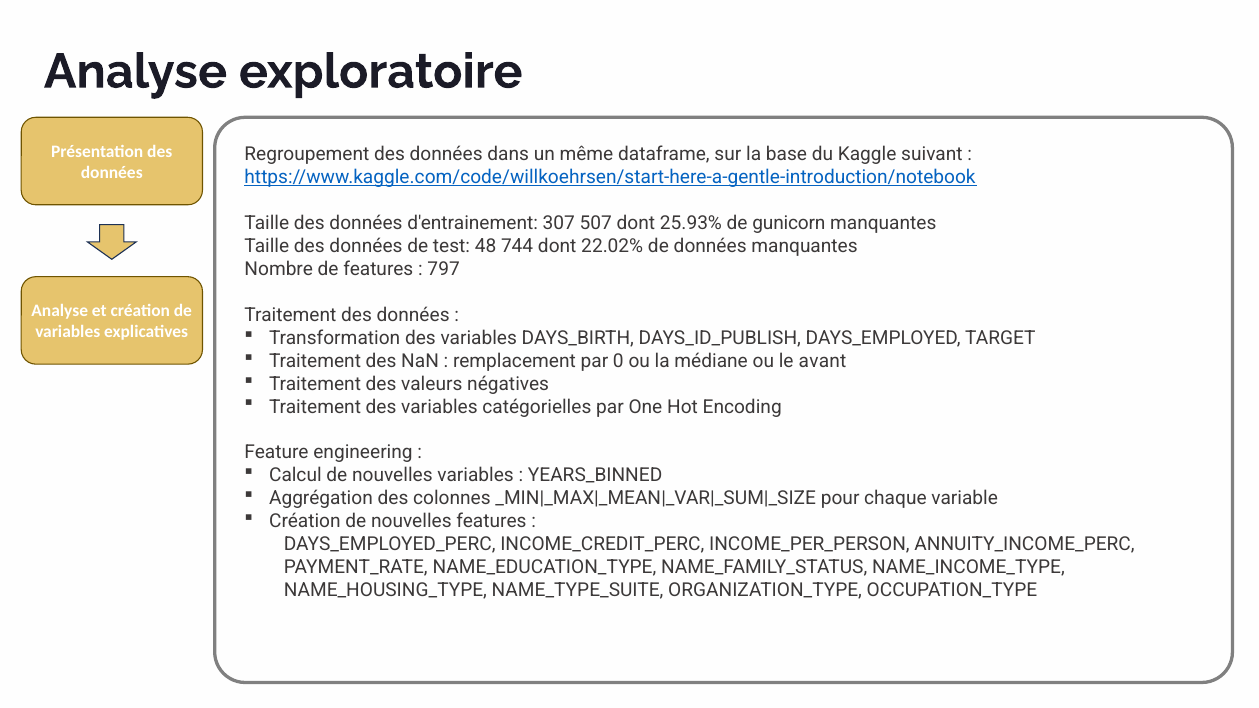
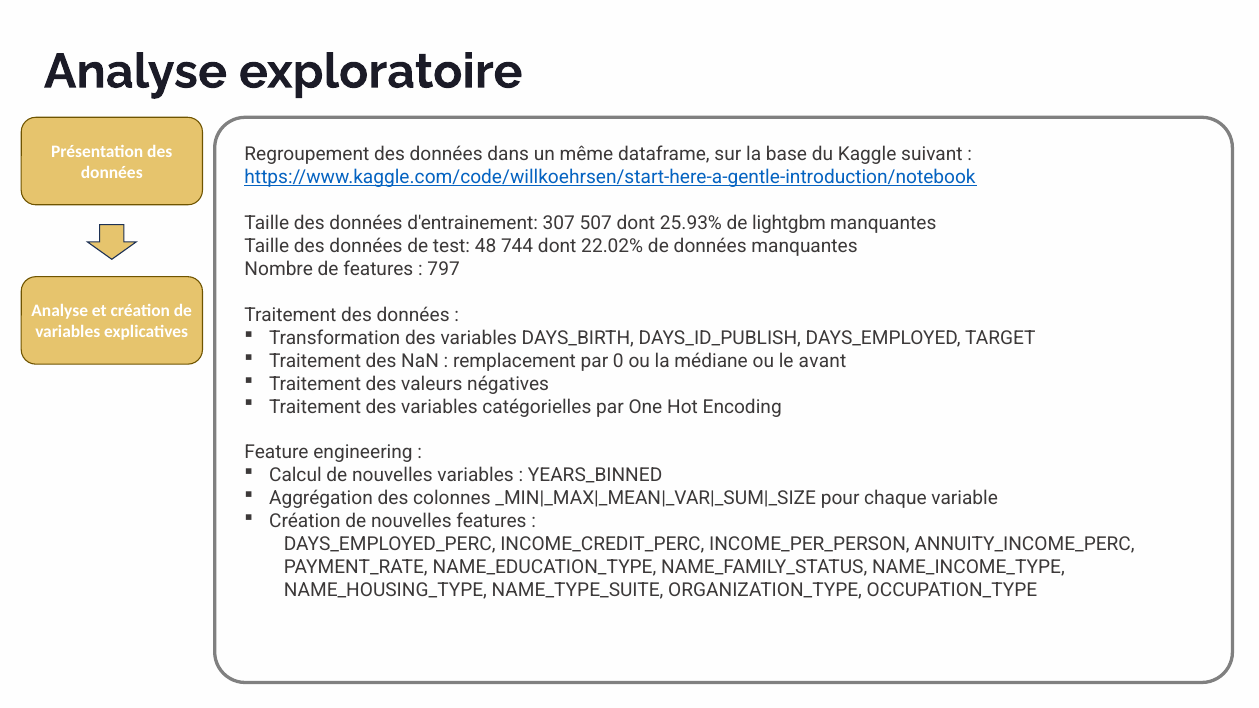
gunicorn: gunicorn -> lightgbm
